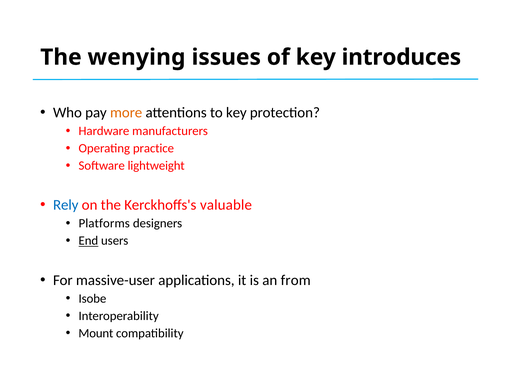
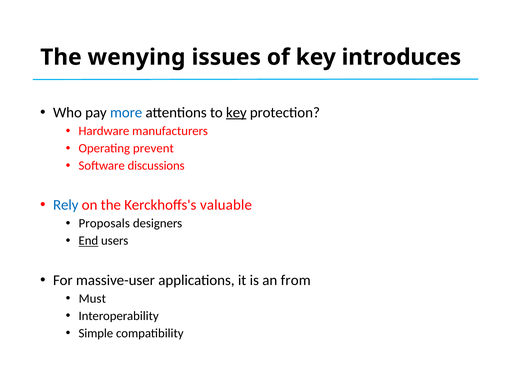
more colour: orange -> blue
key at (236, 113) underline: none -> present
practice: practice -> prevent
lightweight: lightweight -> discussions
Platforms: Platforms -> Proposals
Isobe: Isobe -> Must
Mount: Mount -> Simple
